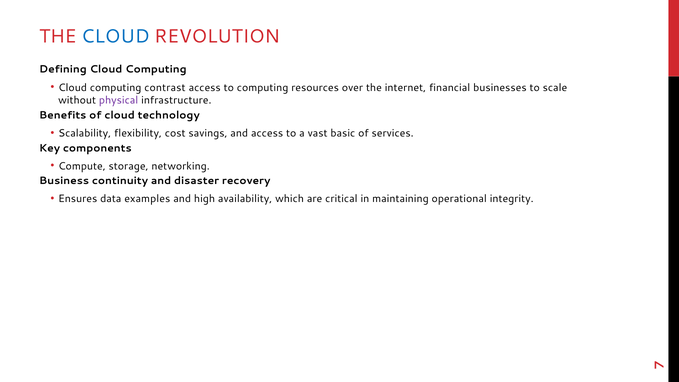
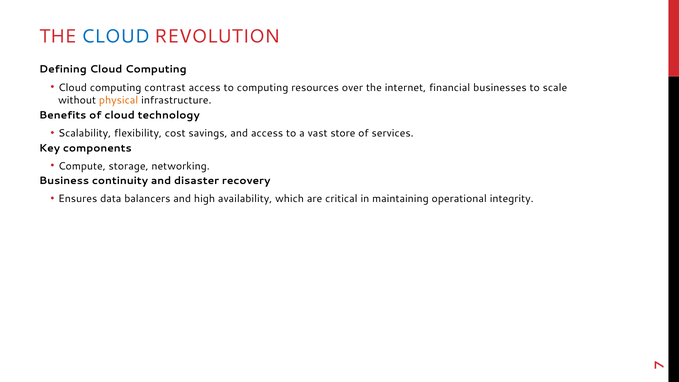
physical colour: purple -> orange
basic: basic -> store
examples: examples -> balancers
